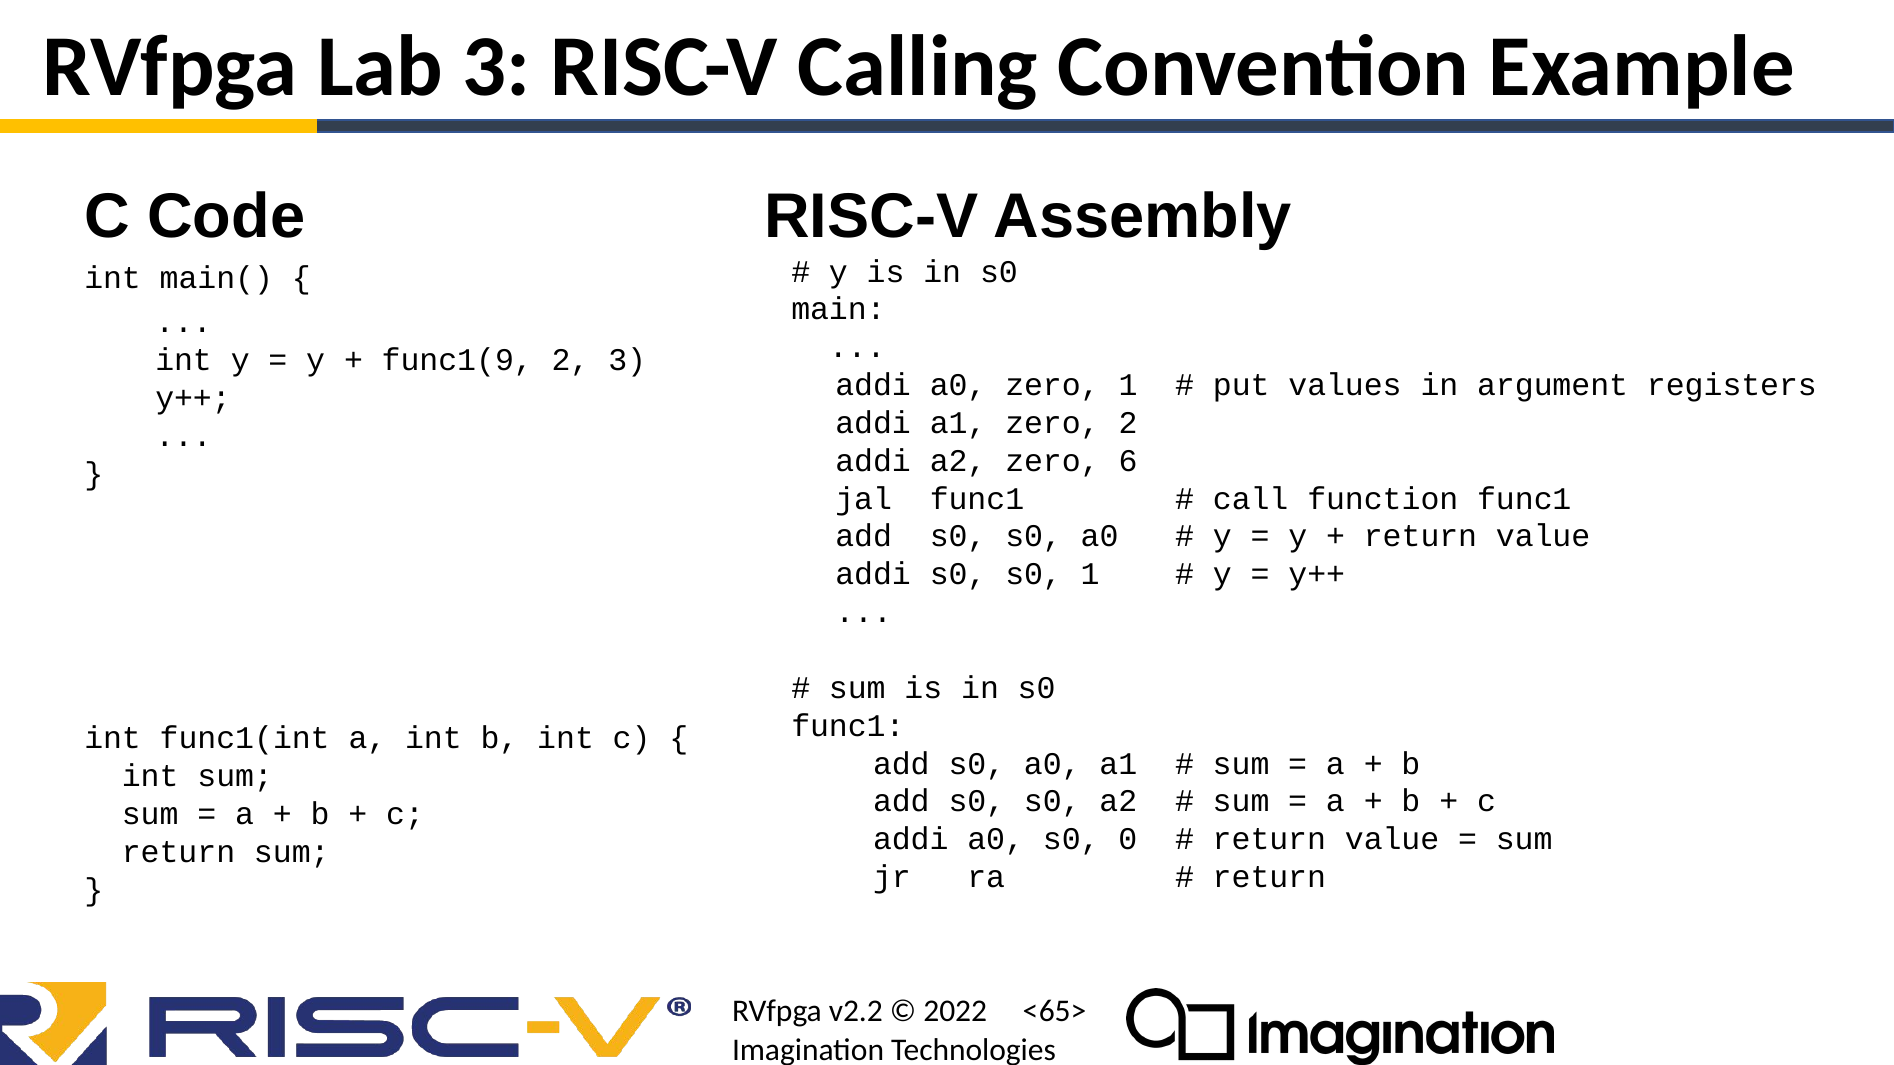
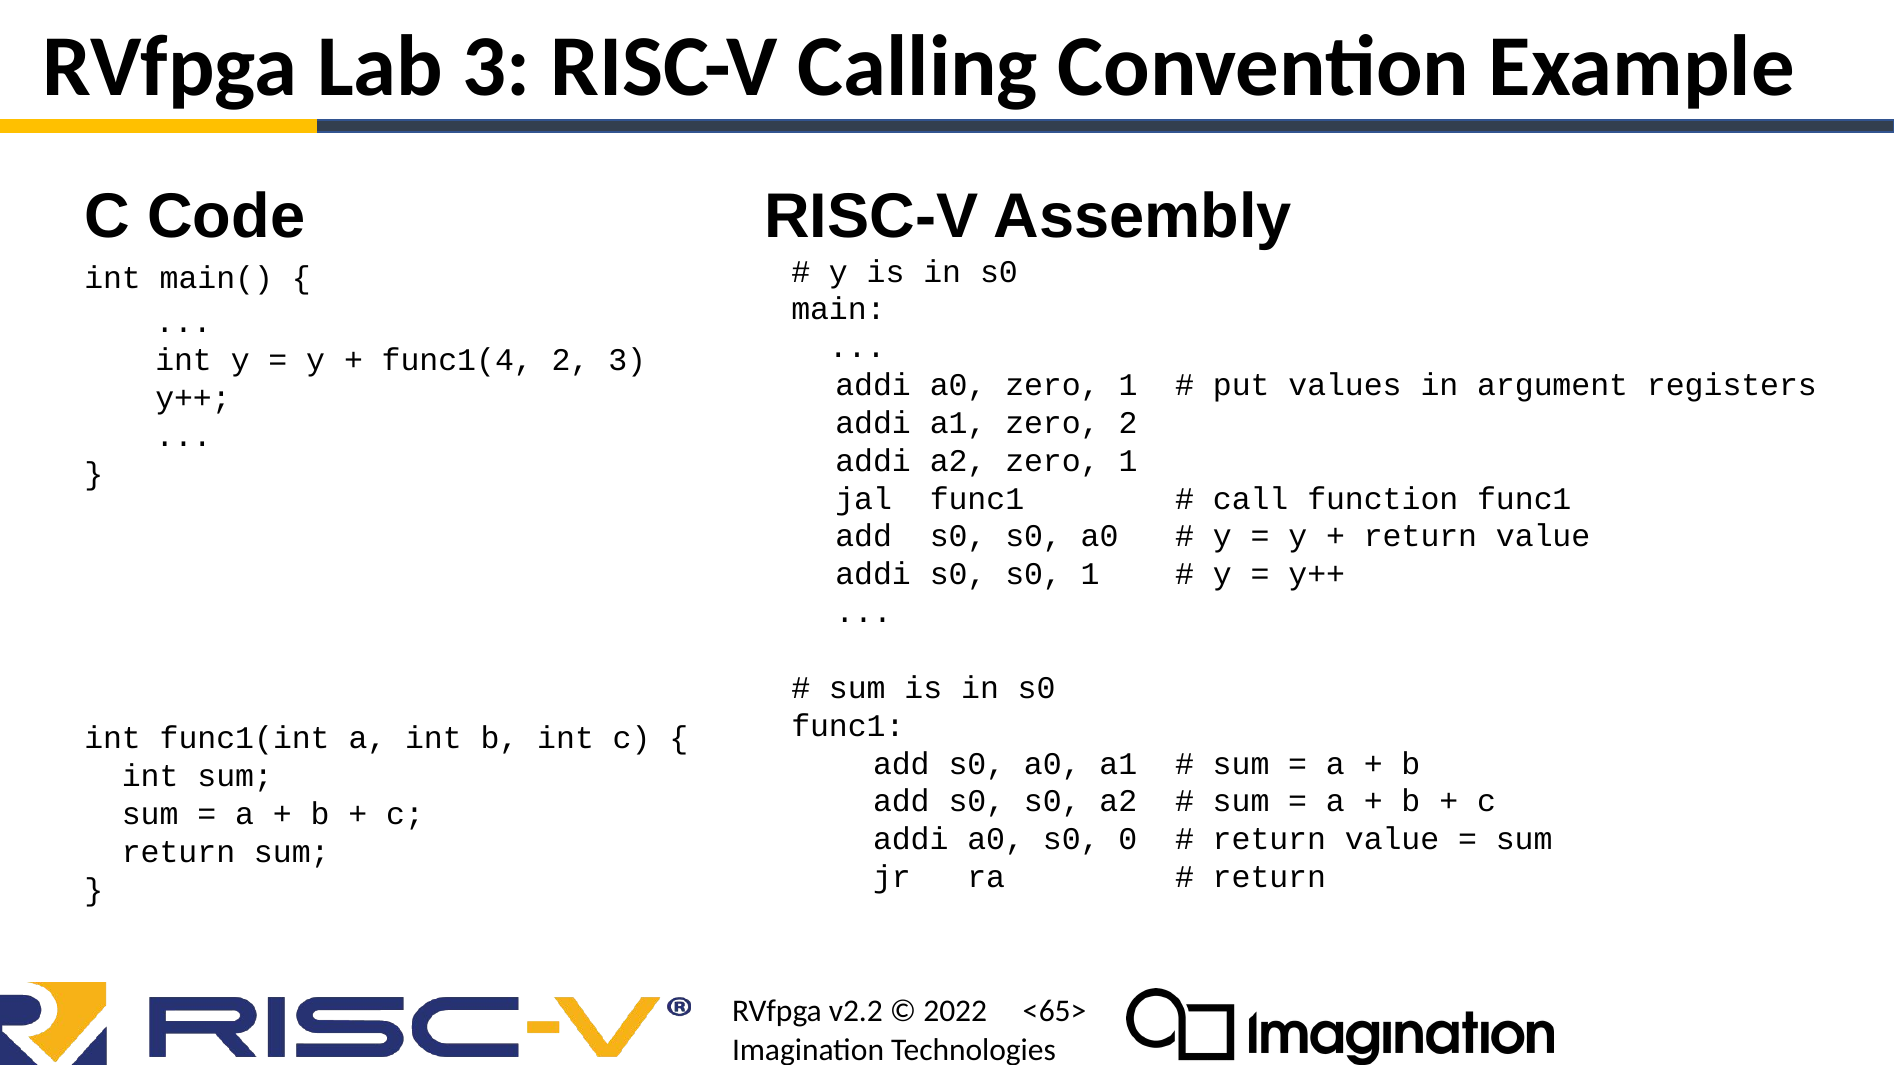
func1(9: func1(9 -> func1(4
a2 zero 6: 6 -> 1
